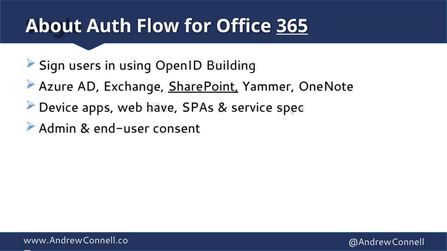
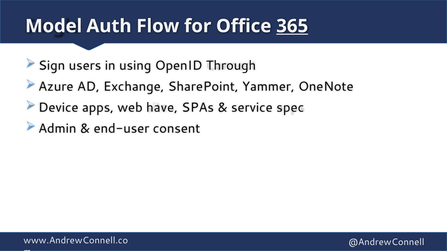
About: About -> Model
Building: Building -> Through
SharePoint underline: present -> none
